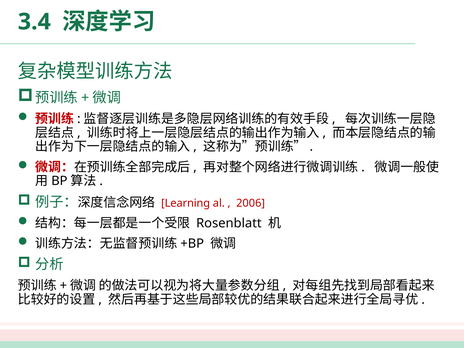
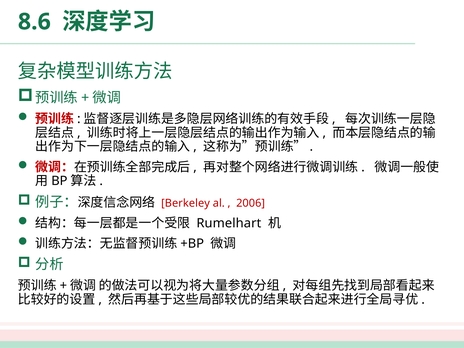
3.4: 3.4 -> 8.6
Learning: Learning -> Berkeley
Rosenblatt: Rosenblatt -> Rumelhart
